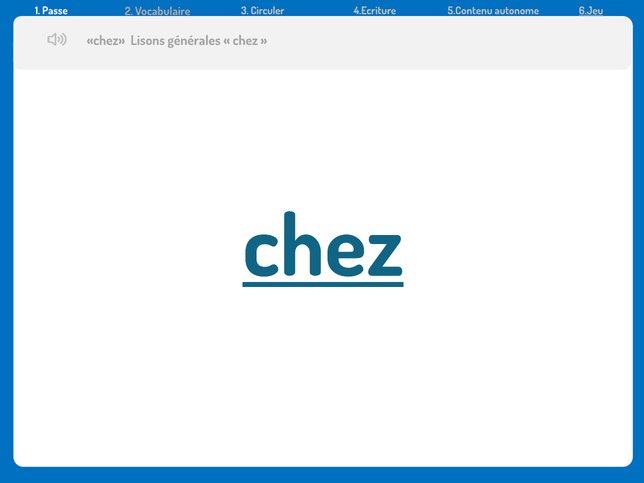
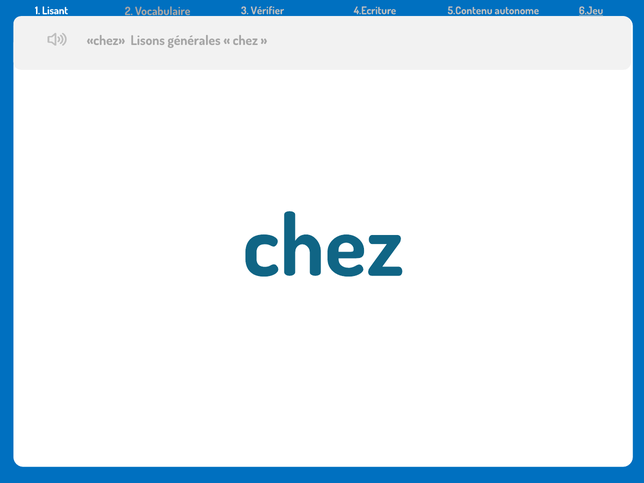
Passe: Passe -> Lisant
Circuler: Circuler -> Vérifier
chez at (323, 247) underline: present -> none
